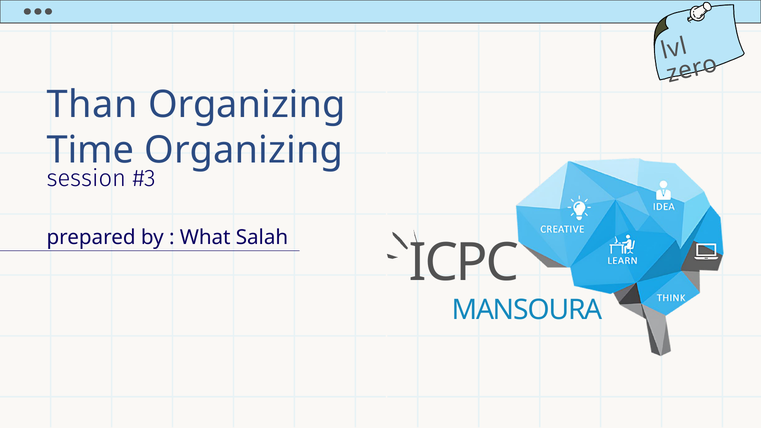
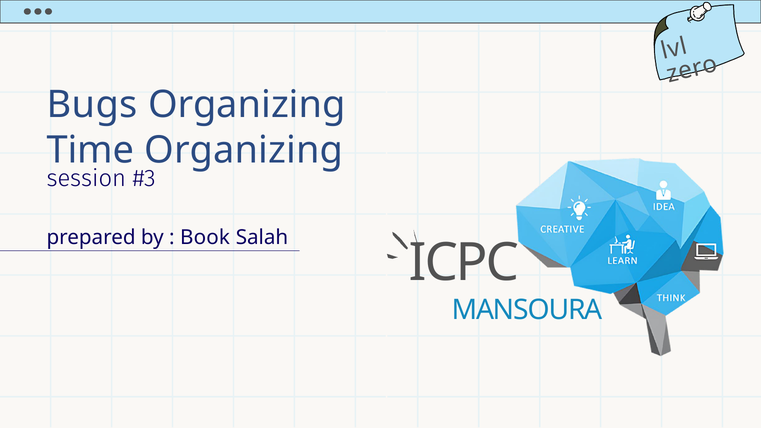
Than: Than -> Bugs
What: What -> Book
